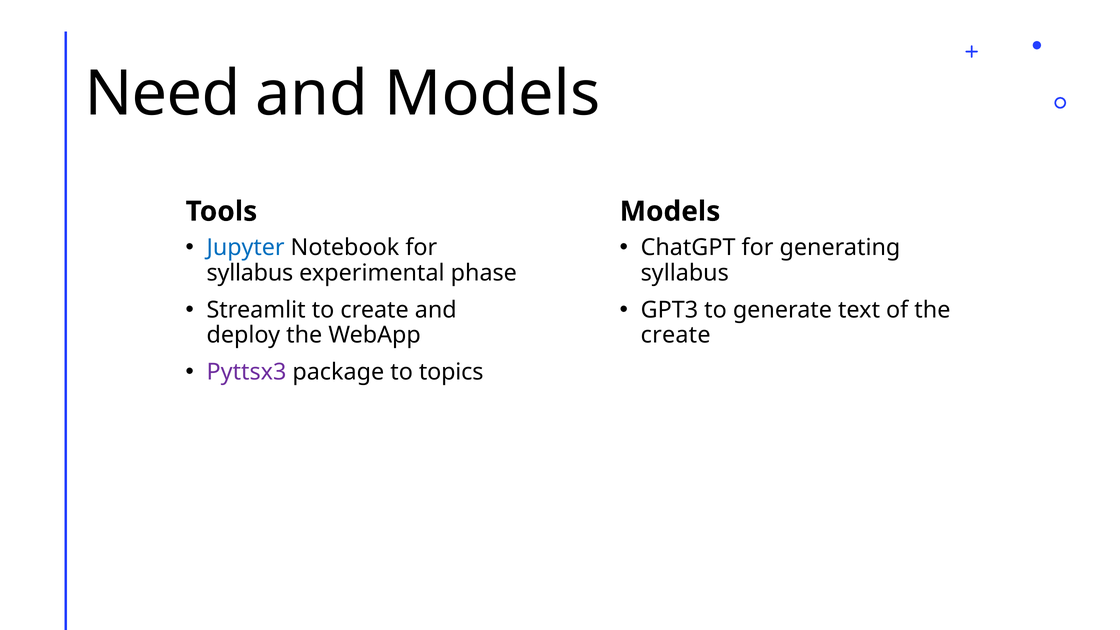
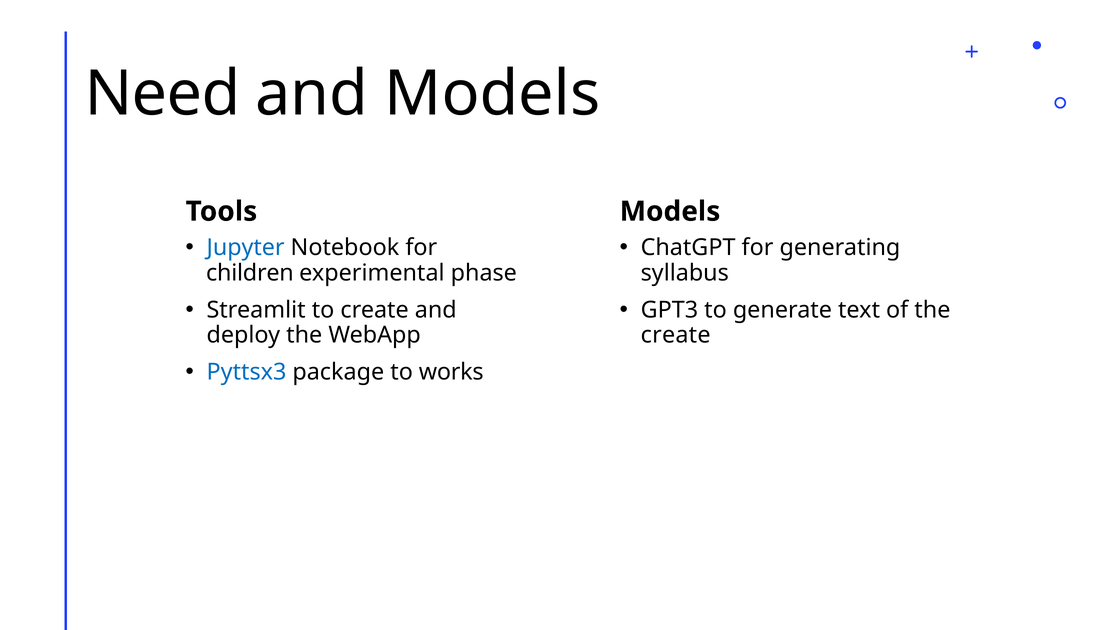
syllabus at (250, 273): syllabus -> children
Pyttsx3 colour: purple -> blue
topics: topics -> works
